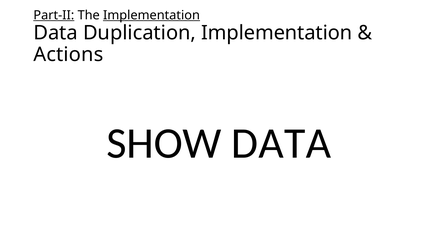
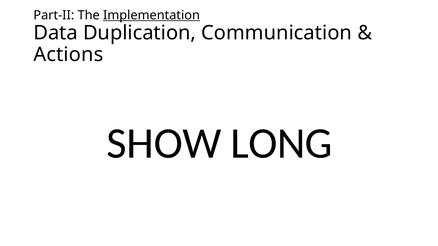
Part-II underline: present -> none
Duplication Implementation: Implementation -> Communication
SHOW DATA: DATA -> LONG
